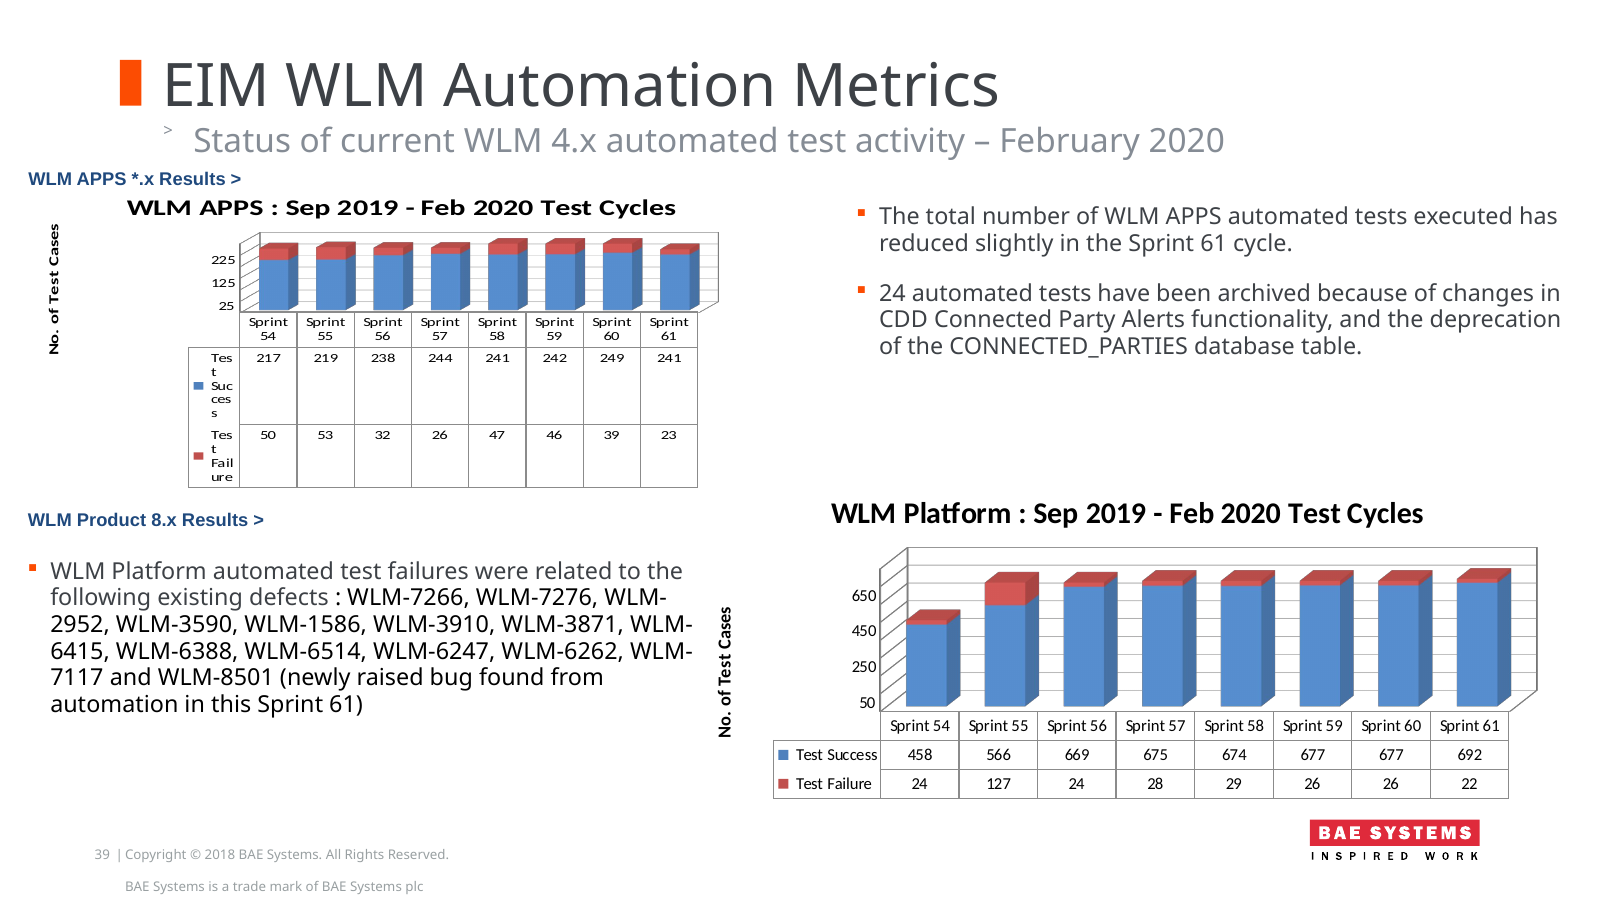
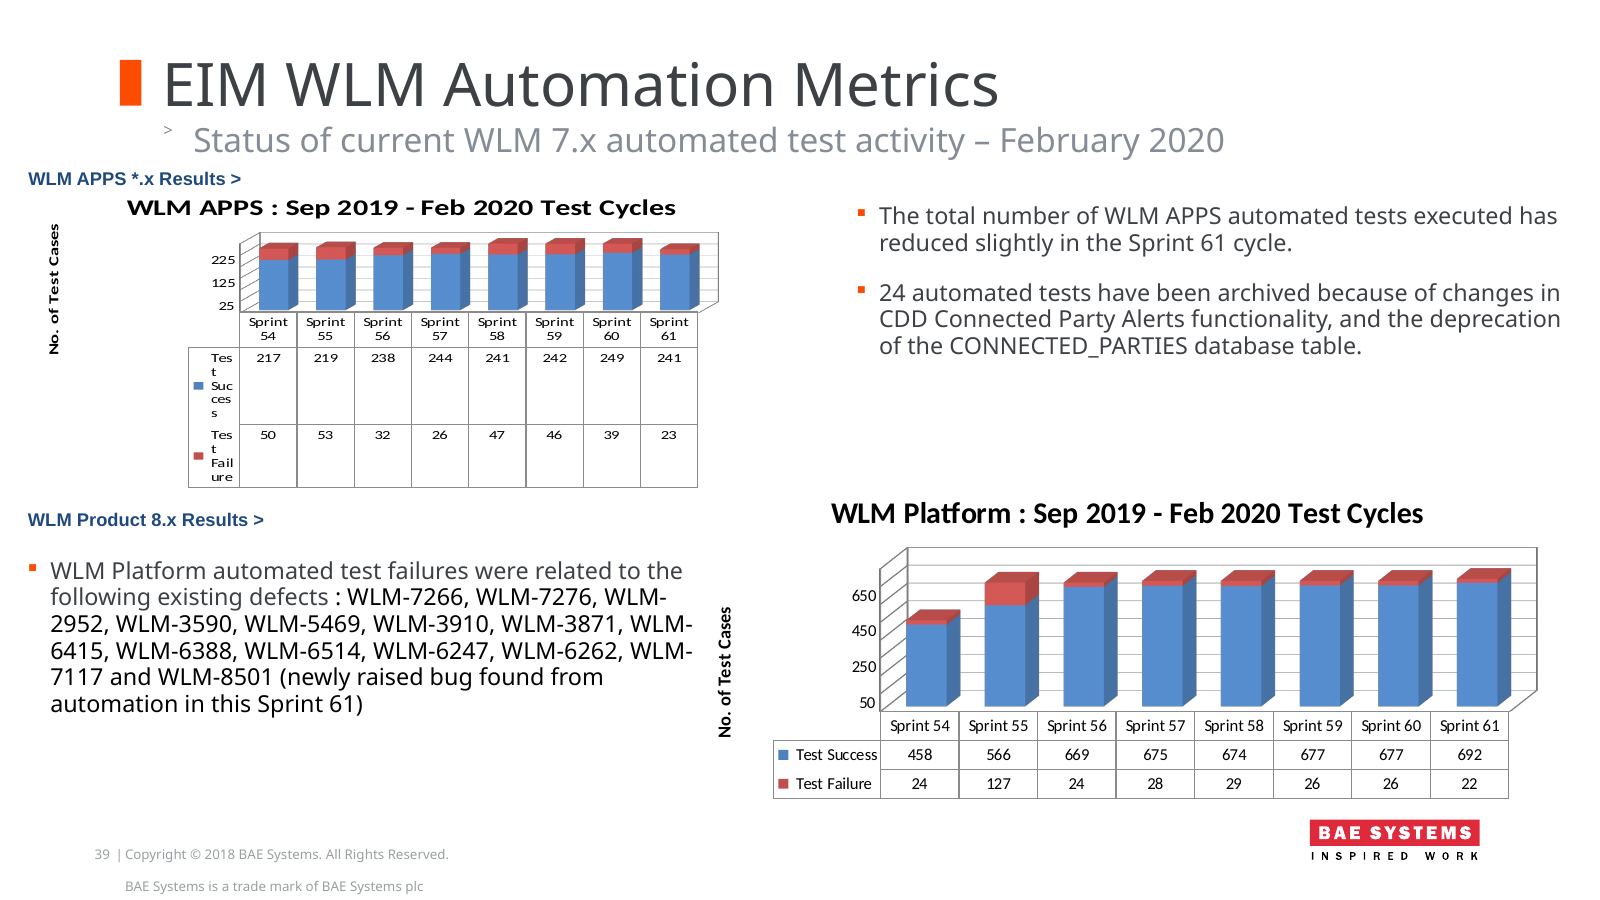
4.x: 4.x -> 7.x
WLM-1586: WLM-1586 -> WLM-5469
